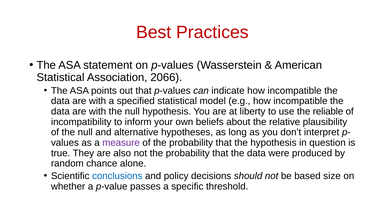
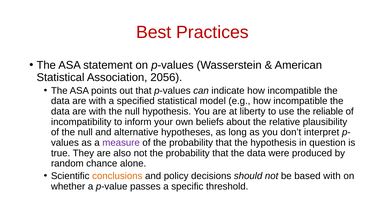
2066: 2066 -> 2056
conclusions colour: blue -> orange
based size: size -> with
